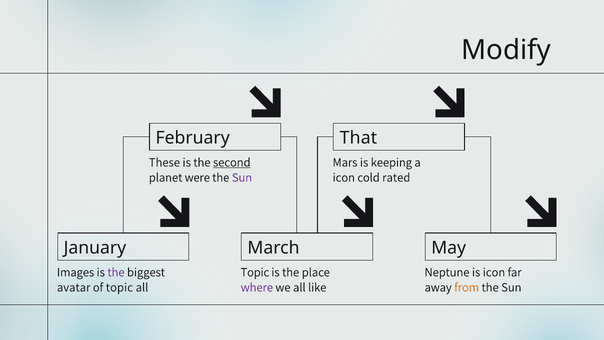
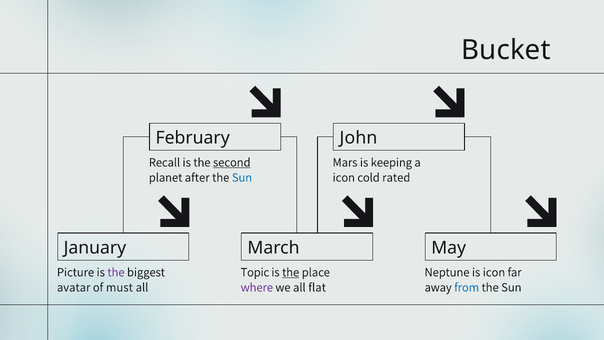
Modify: Modify -> Bucket
That: That -> John
These: These -> Recall
were: were -> after
Sun at (242, 177) colour: purple -> blue
Images: Images -> Picture
the at (291, 272) underline: none -> present
of topic: topic -> must
like: like -> flat
from colour: orange -> blue
